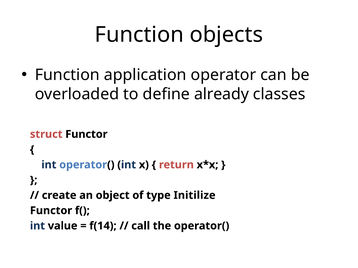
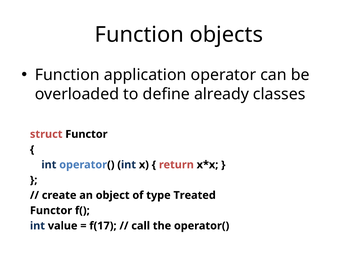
Initilize: Initilize -> Treated
f(14: f(14 -> f(17
